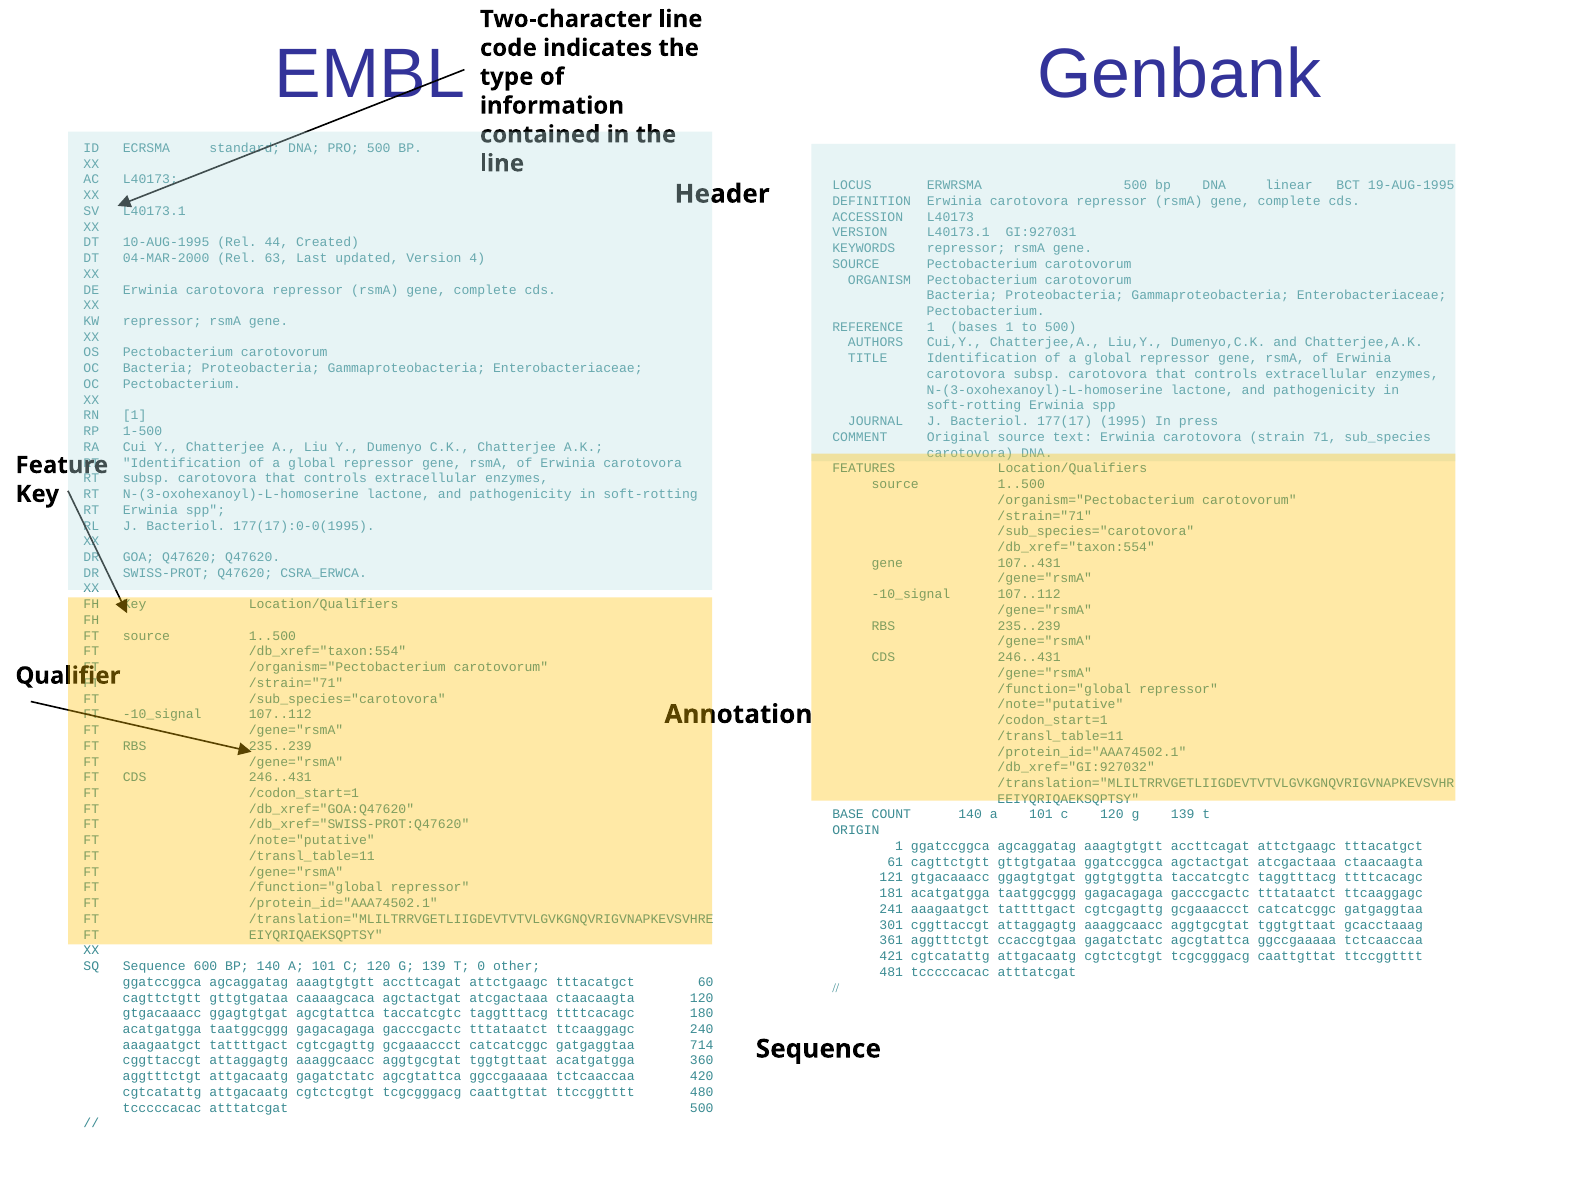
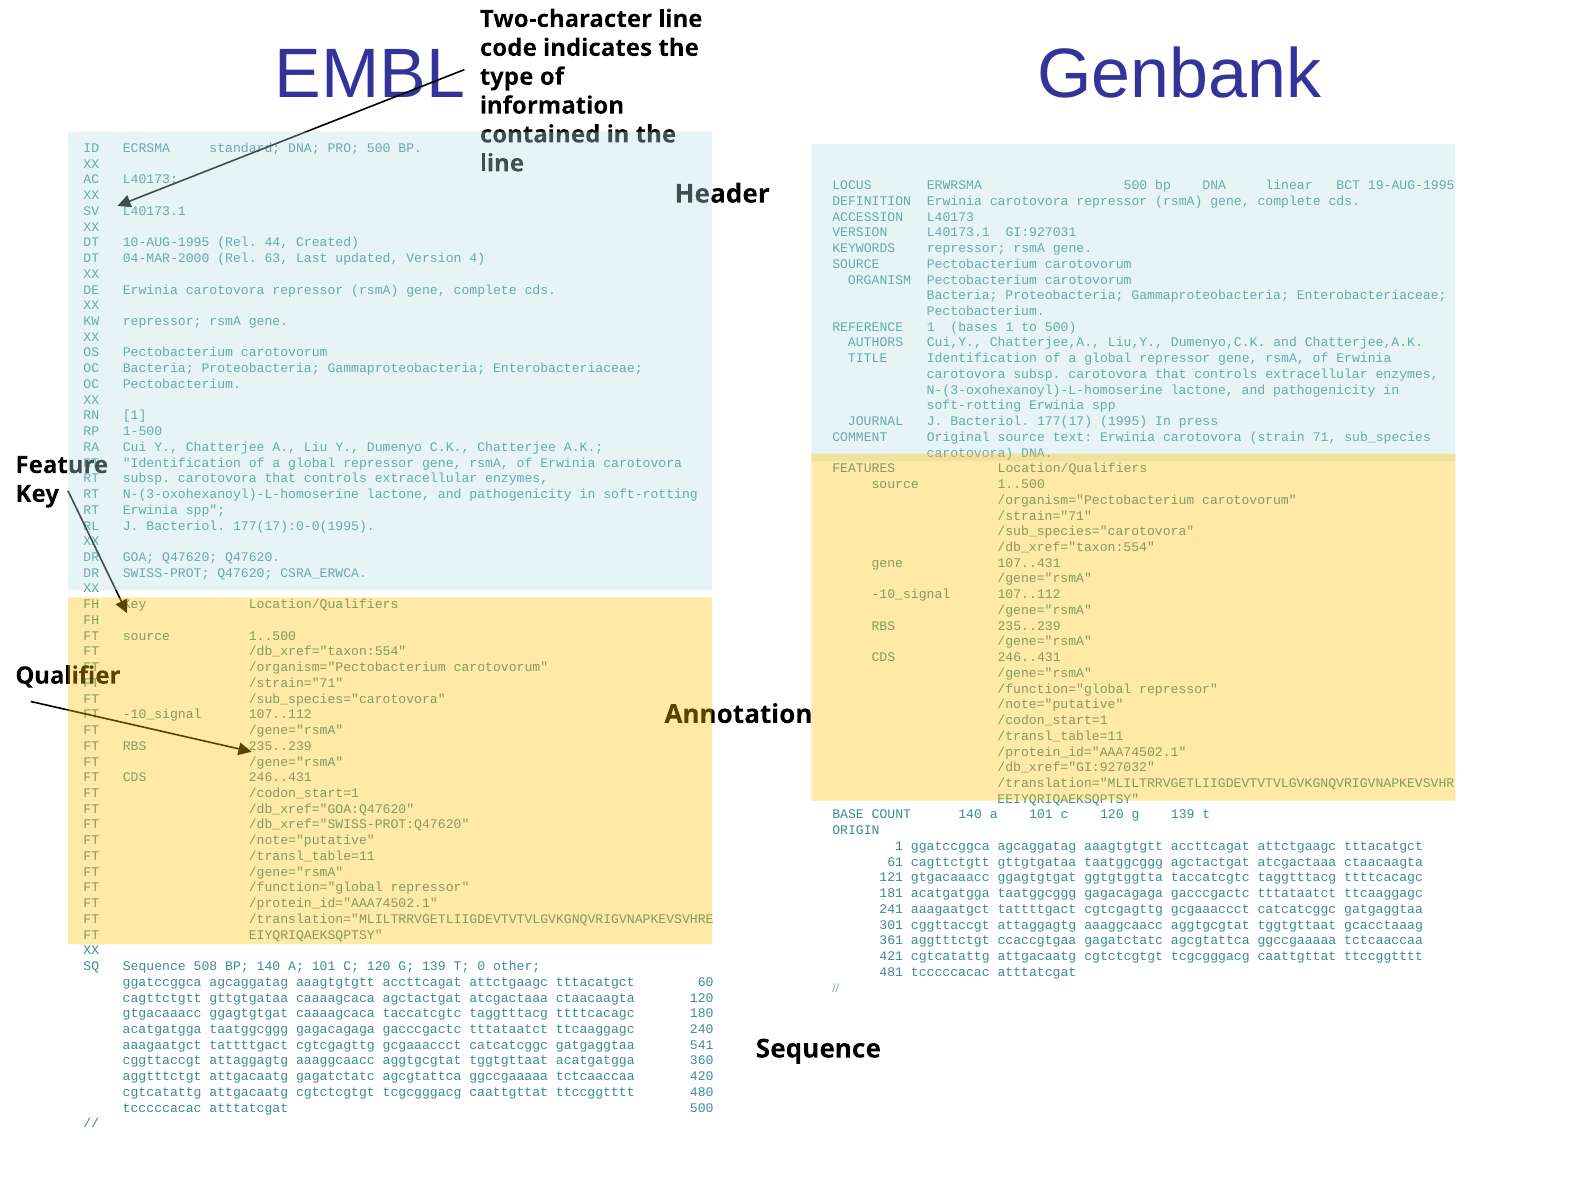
gttgtgataa ggatccggca: ggatccggca -> taatggcggg
600: 600 -> 508
ggagtgtgat agcgtattca: agcgtattca -> caaaagcaca
714: 714 -> 541
